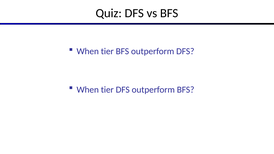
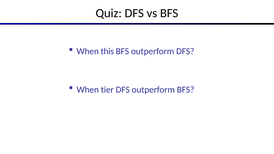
tier at (107, 51): tier -> this
